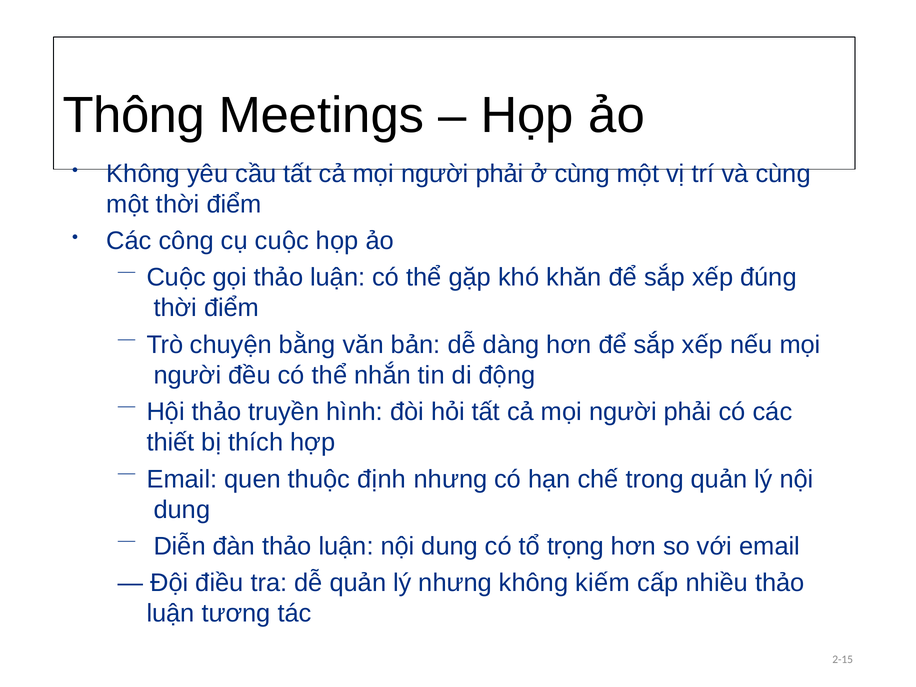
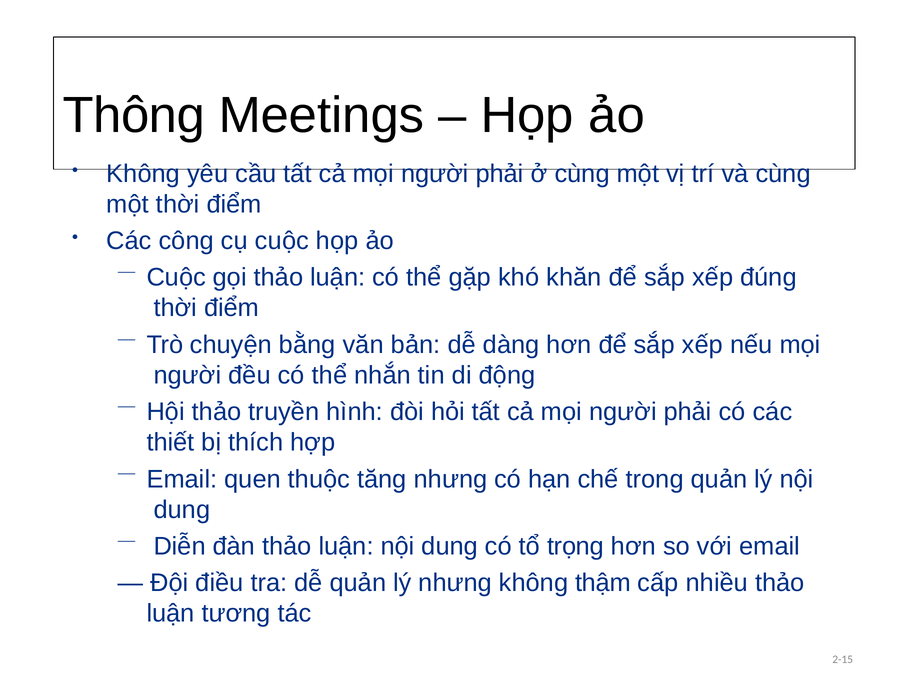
định: định -> tăng
kiếm: kiếm -> thậm
